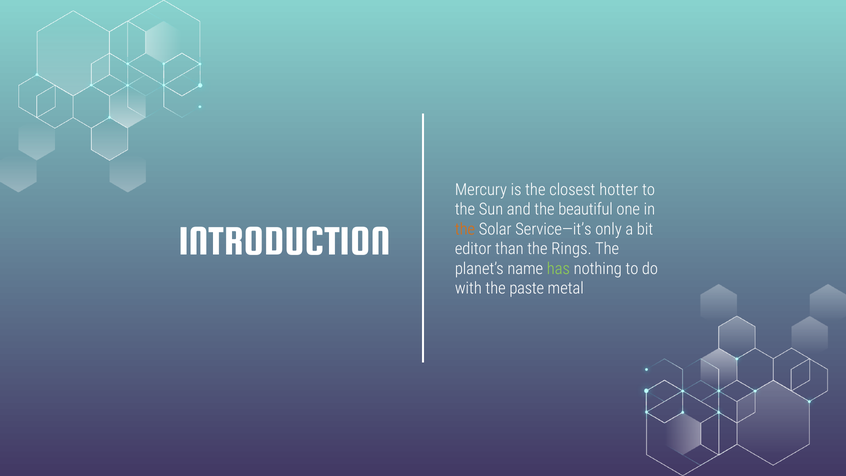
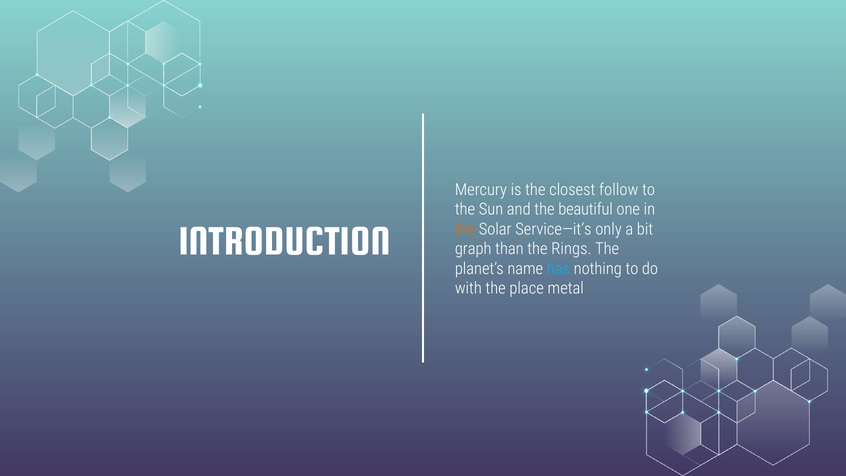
hotter: hotter -> follow
editor: editor -> graph
has colour: light green -> light blue
paste: paste -> place
